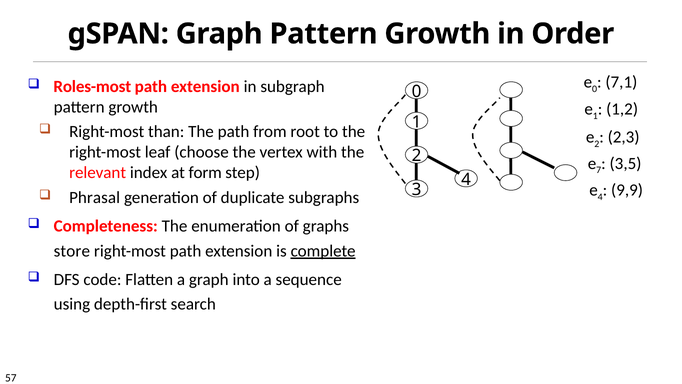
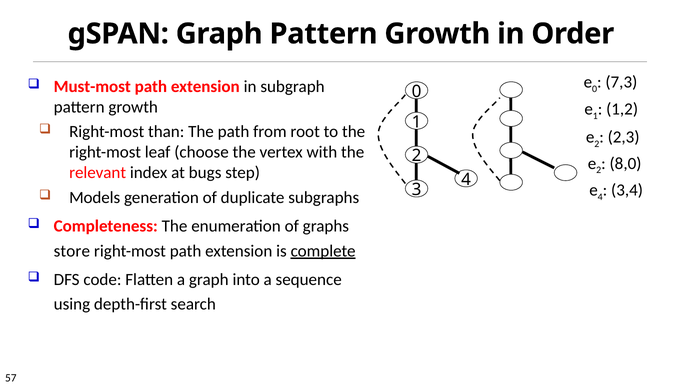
7,1: 7,1 -> 7,3
Roles-most: Roles-most -> Must-most
7 at (599, 170): 7 -> 2
3,5: 3,5 -> 8,0
form: form -> bugs
9,9: 9,9 -> 3,4
Phrasal: Phrasal -> Models
